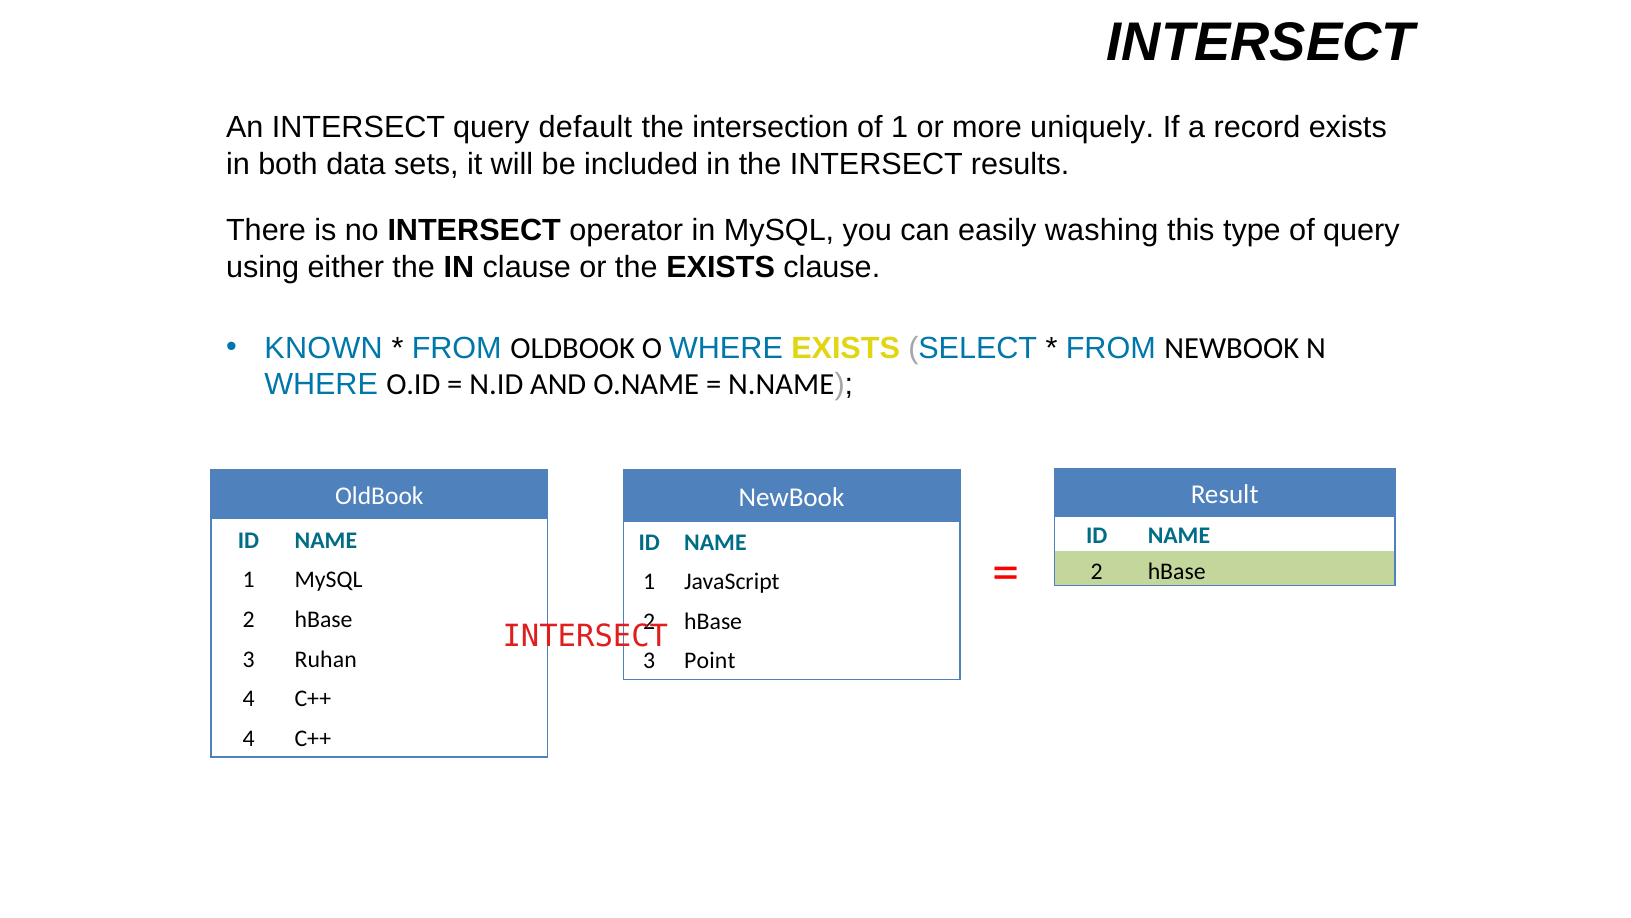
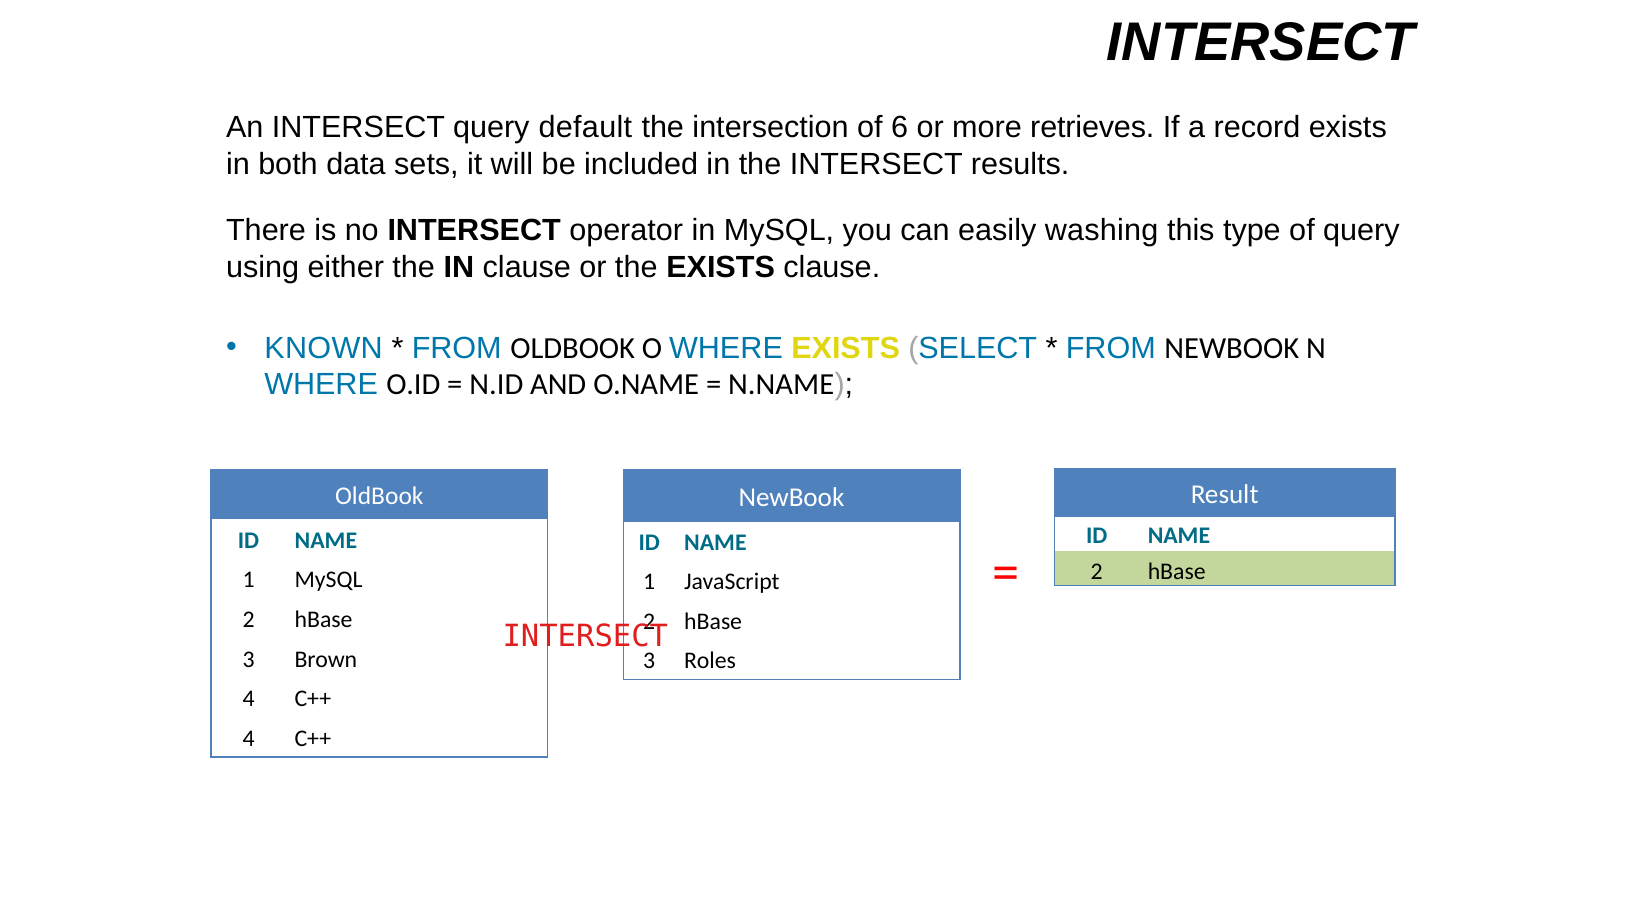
of 1: 1 -> 6
uniquely: uniquely -> retrieves
Ruhan: Ruhan -> Brown
Point: Point -> Roles
